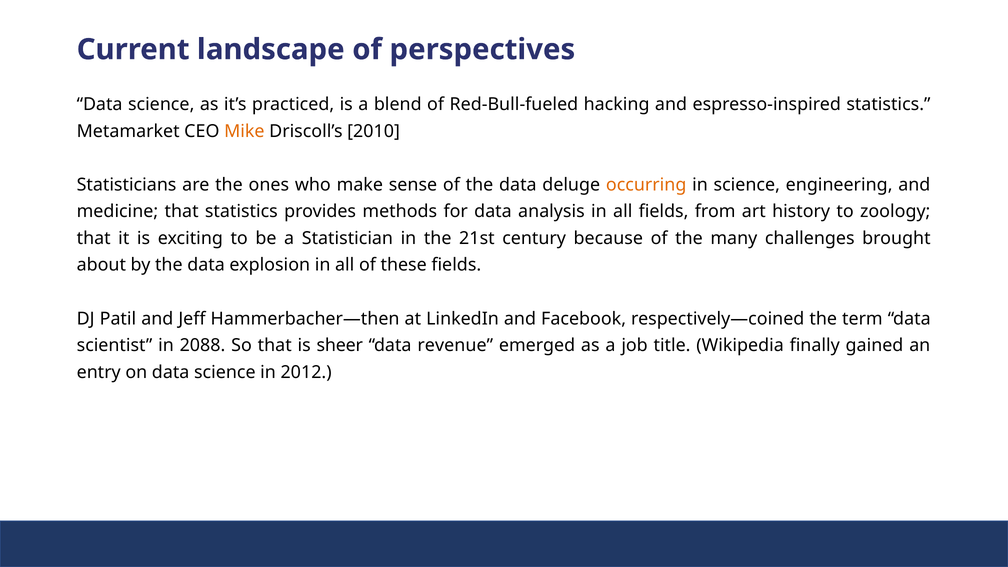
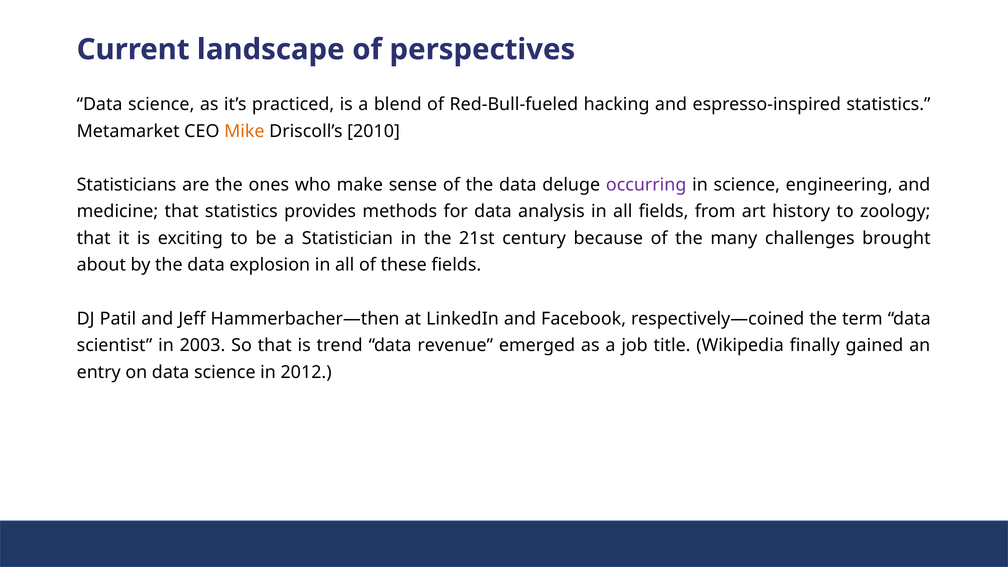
occurring colour: orange -> purple
2088: 2088 -> 2003
sheer: sheer -> trend
